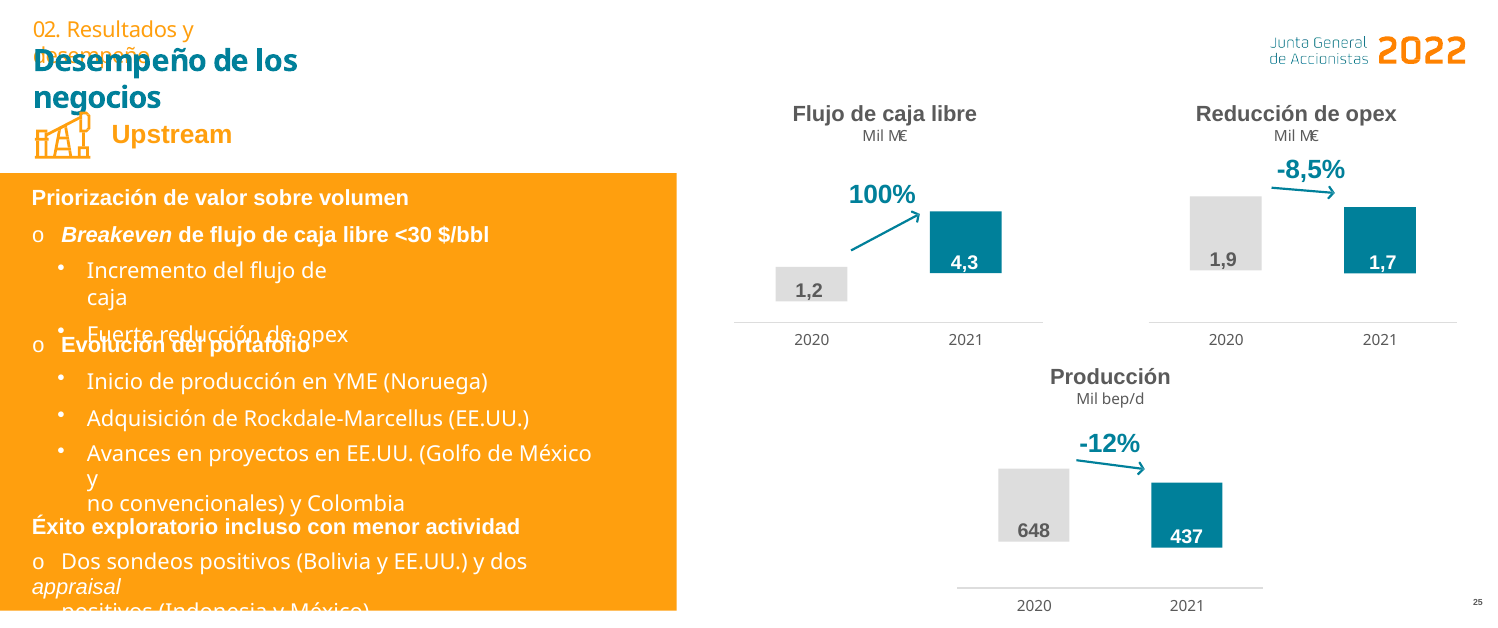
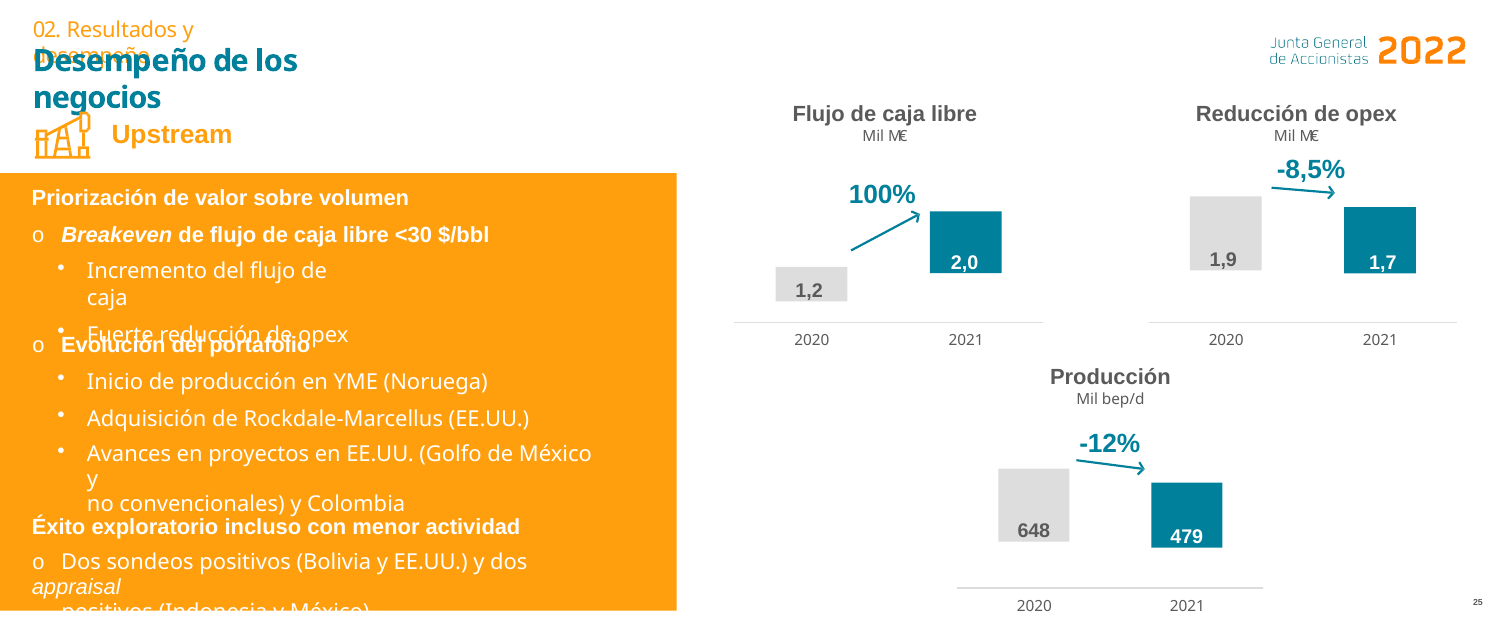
4,3: 4,3 -> 2,0
437: 437 -> 479
